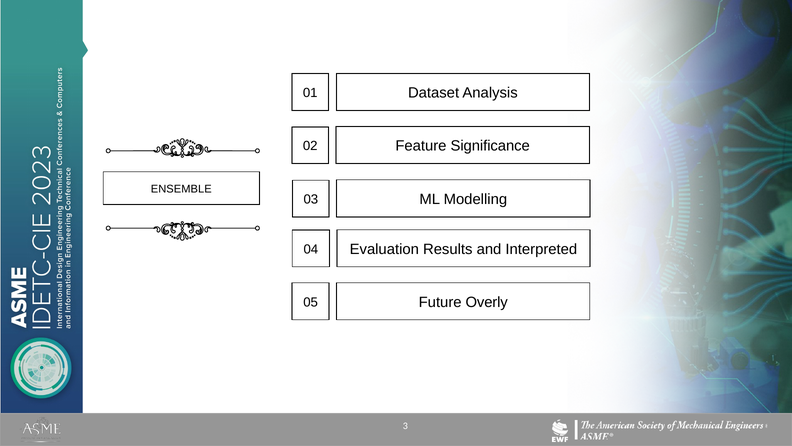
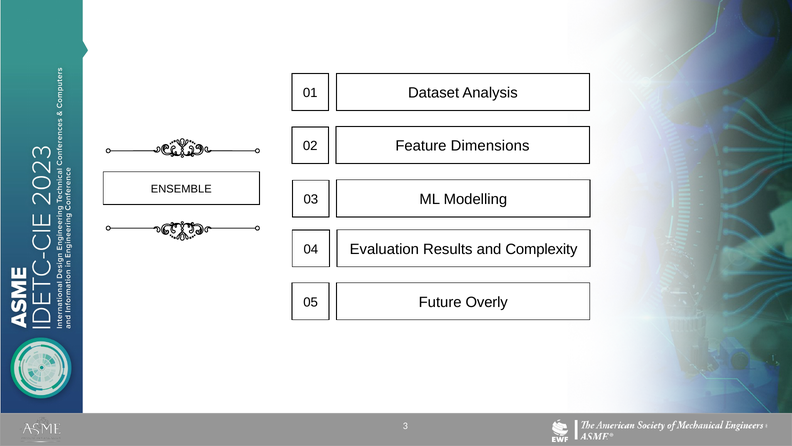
Significance: Significance -> Dimensions
Interpreted: Interpreted -> Complexity
